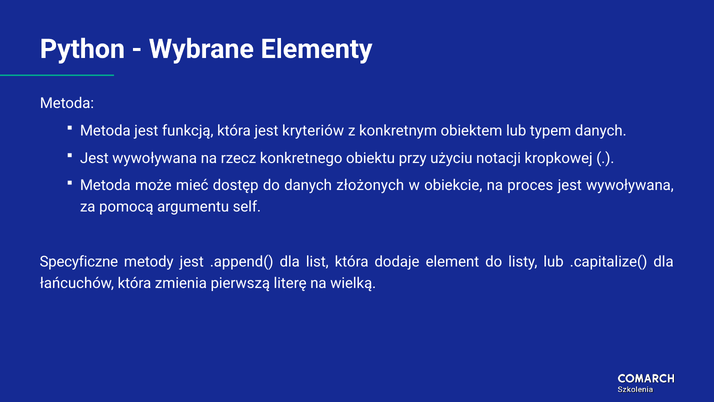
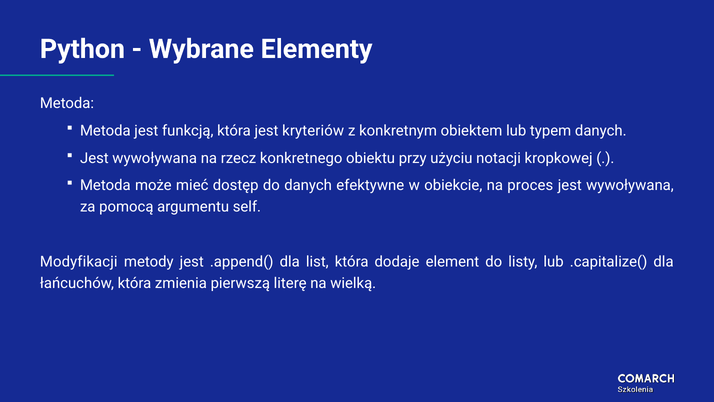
złożonych: złożonych -> efektywne
Specyficzne: Specyficzne -> Modyfikacji
